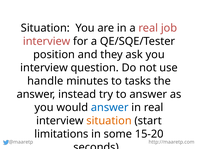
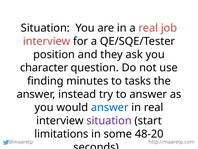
interview at (44, 68): interview -> character
handle: handle -> finding
situation at (109, 120) colour: orange -> purple
15-20: 15-20 -> 48-20
